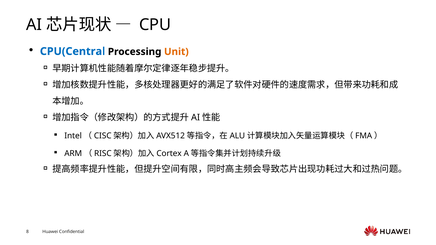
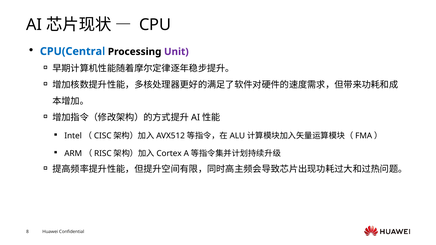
Unit colour: orange -> purple
